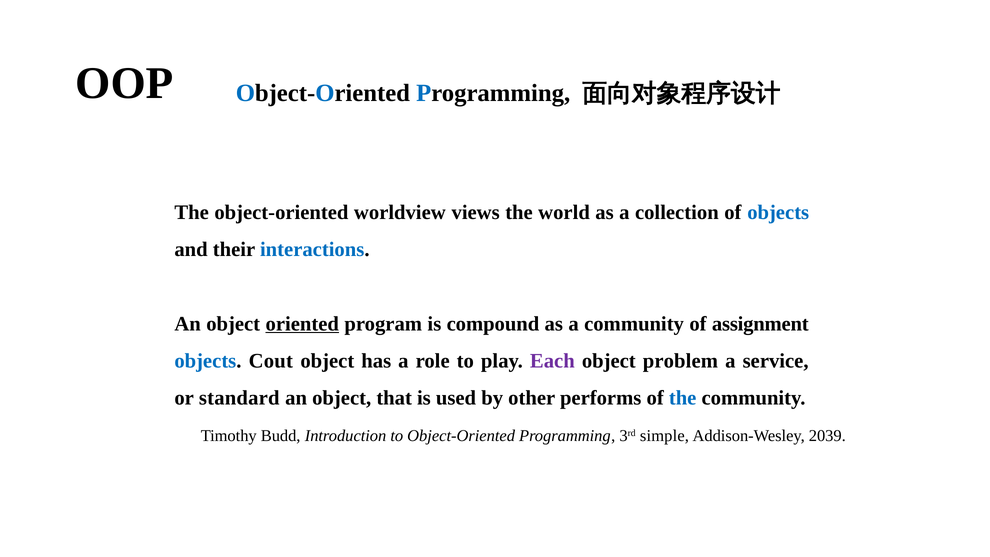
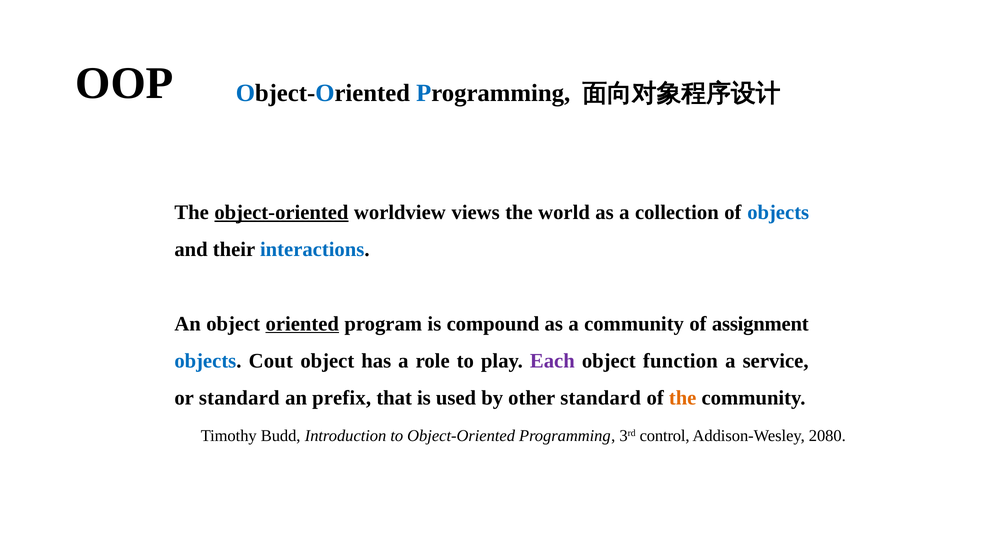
object-oriented at (281, 212) underline: none -> present
problem: problem -> function
object at (342, 398): object -> prefix
other performs: performs -> standard
the at (683, 398) colour: blue -> orange
simple: simple -> control
2039: 2039 -> 2080
